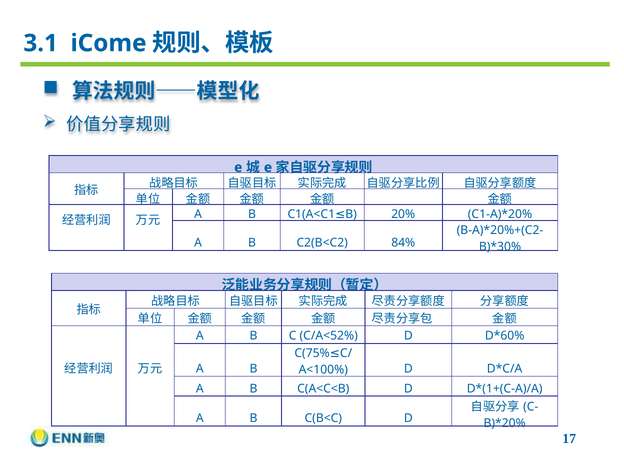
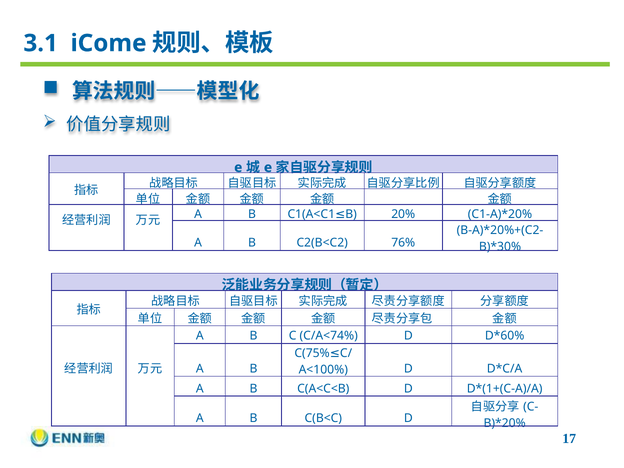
84%: 84% -> 76%
C/A<52%: C/A<52% -> C/A<74%
